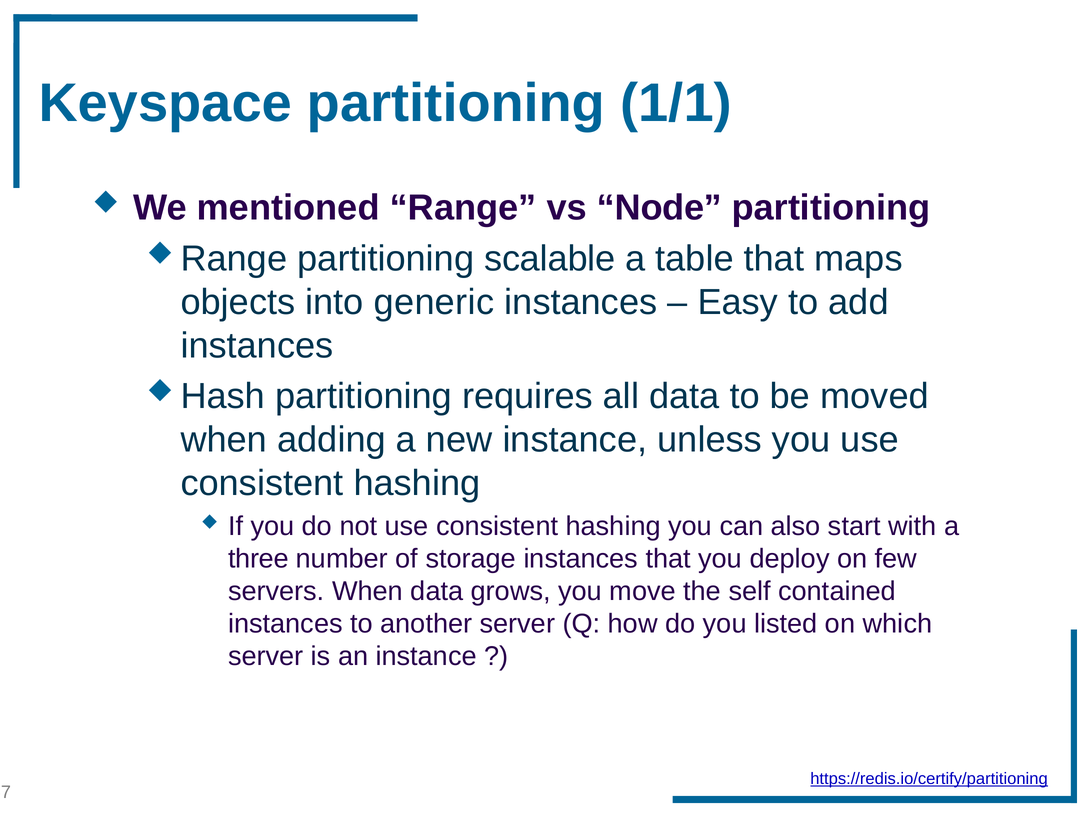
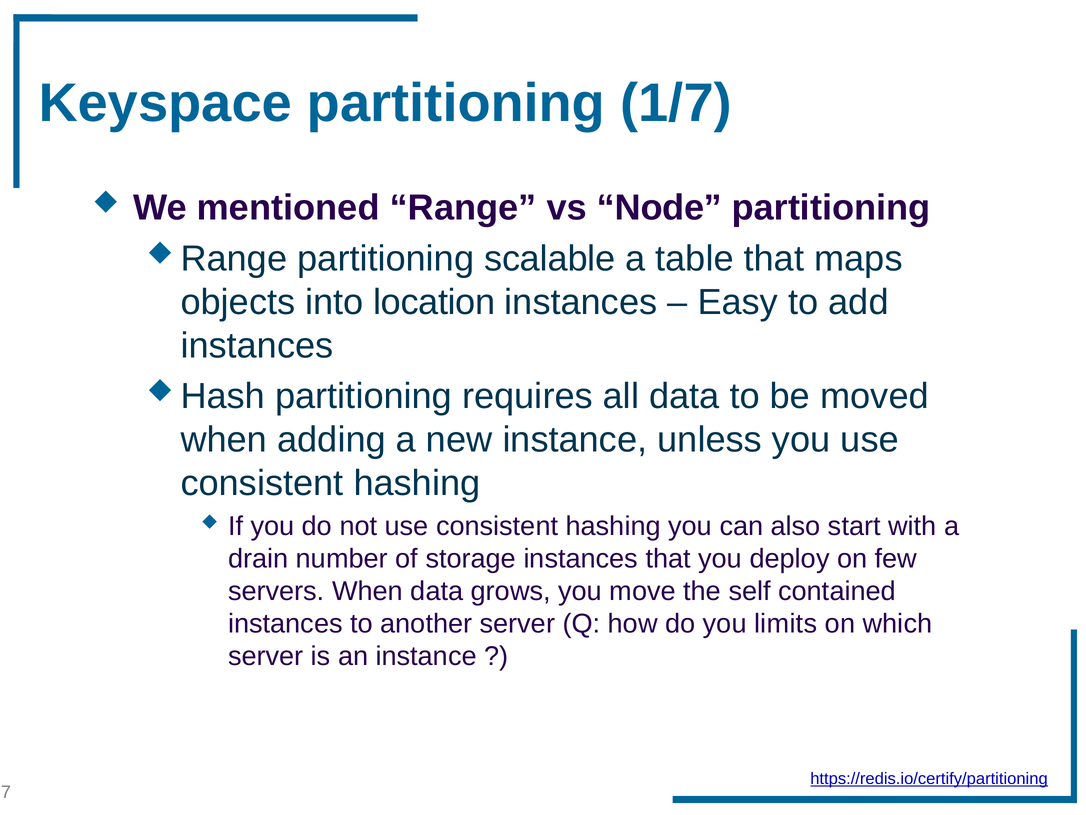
1/1: 1/1 -> 1/7
generic: generic -> location
three: three -> drain
listed: listed -> limits
